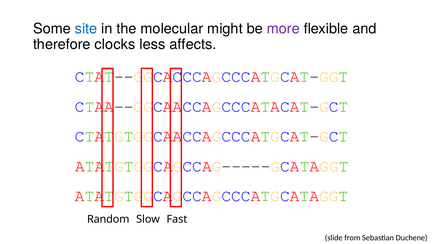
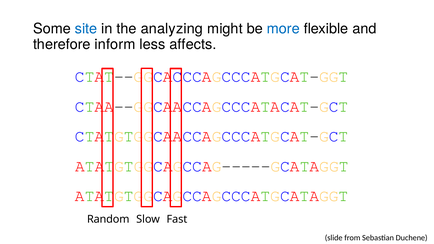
molecular: molecular -> analyzing
more colour: purple -> blue
clocks: clocks -> inform
